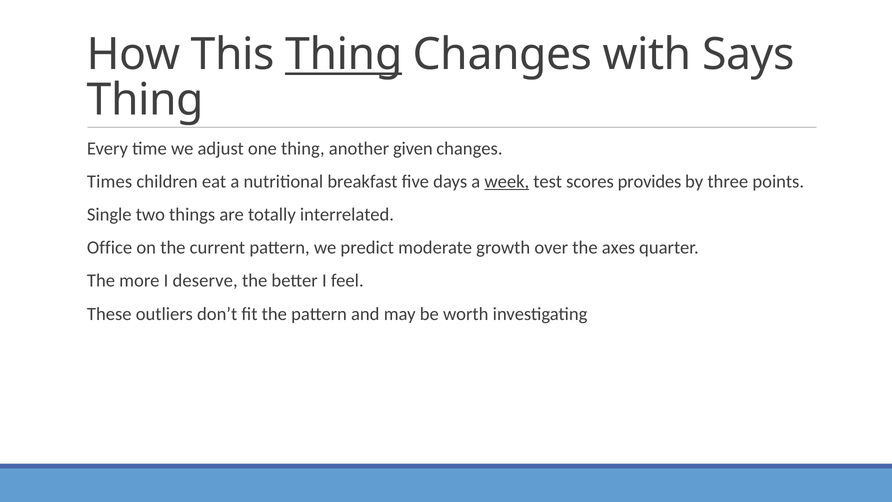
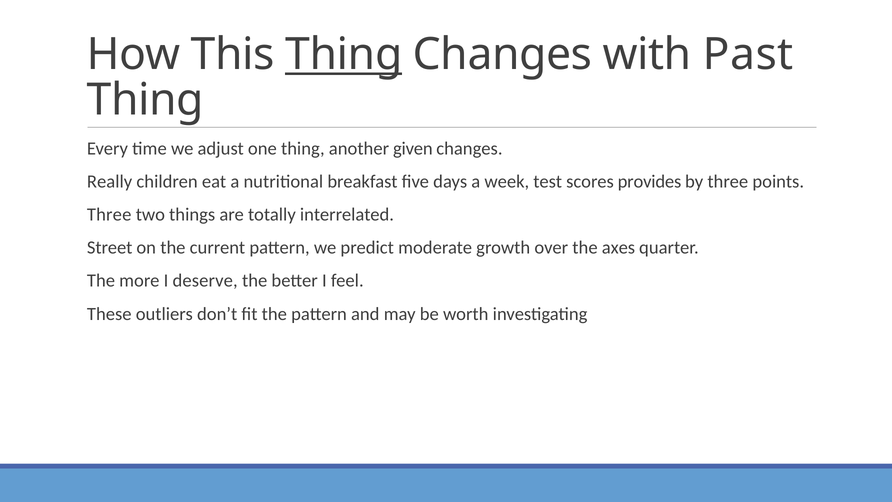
Says: Says -> Past
Times: Times -> Really
week underline: present -> none
Single at (109, 214): Single -> Three
Office: Office -> Street
